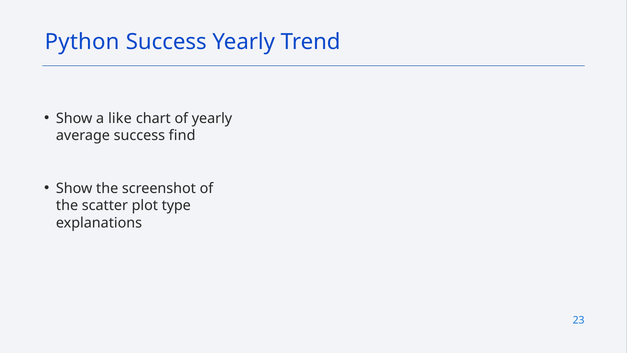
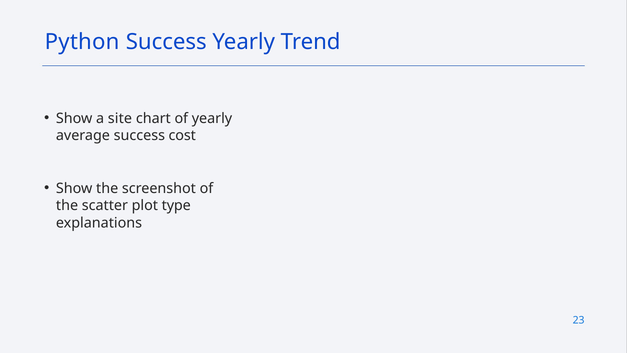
like: like -> site
find: find -> cost
